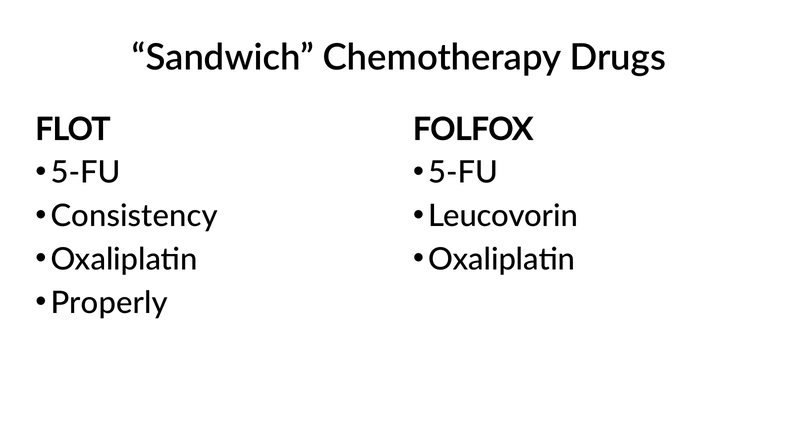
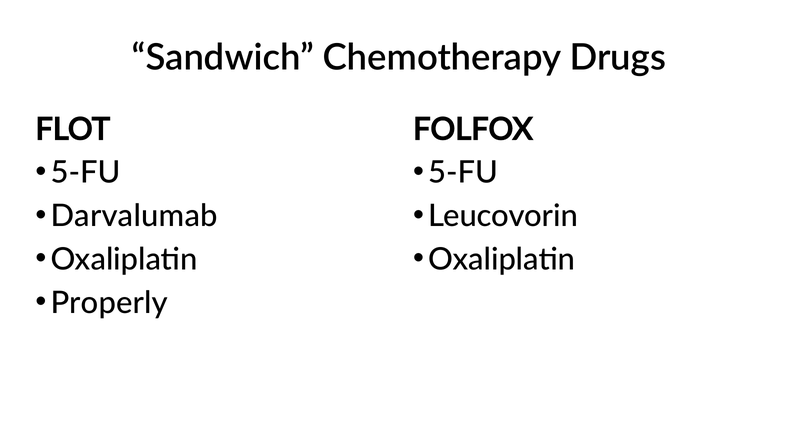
Consistency: Consistency -> Darvalumab
